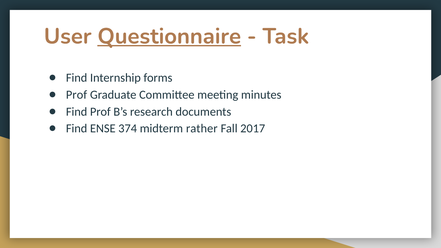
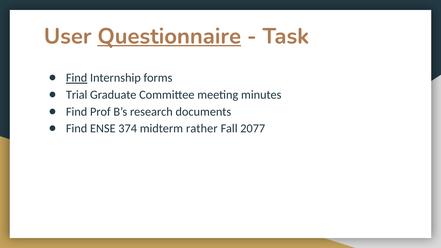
Find at (77, 78) underline: none -> present
Prof at (77, 95): Prof -> Trial
2017: 2017 -> 2077
